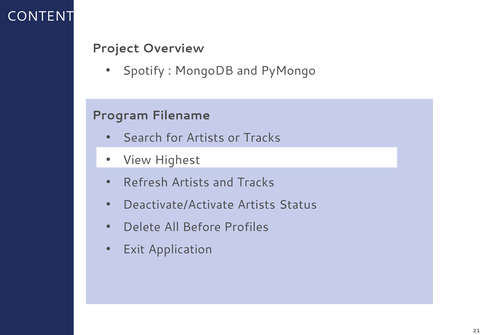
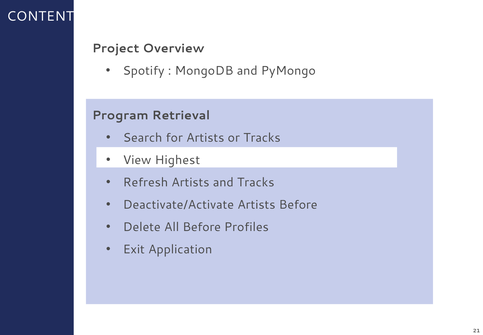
Filename: Filename -> Retrieval
Artists Status: Status -> Before
